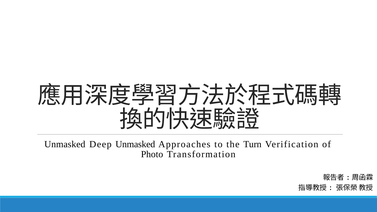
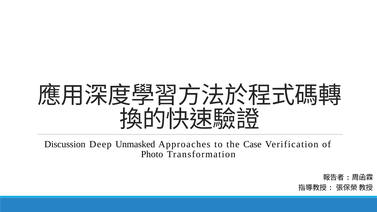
Unmasked at (65, 144): Unmasked -> Discussion
Turn: Turn -> Case
